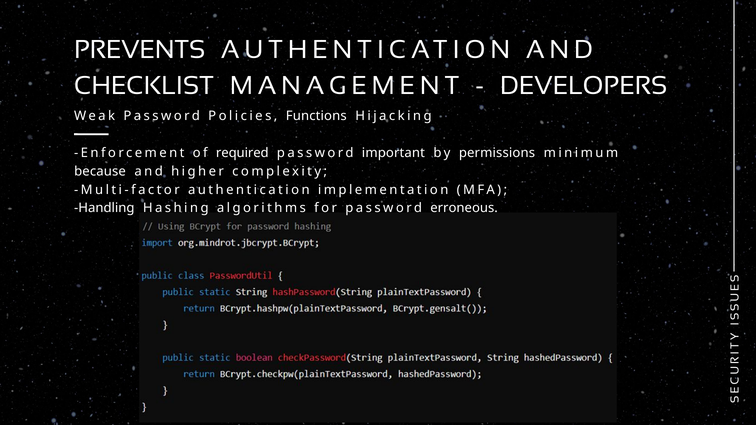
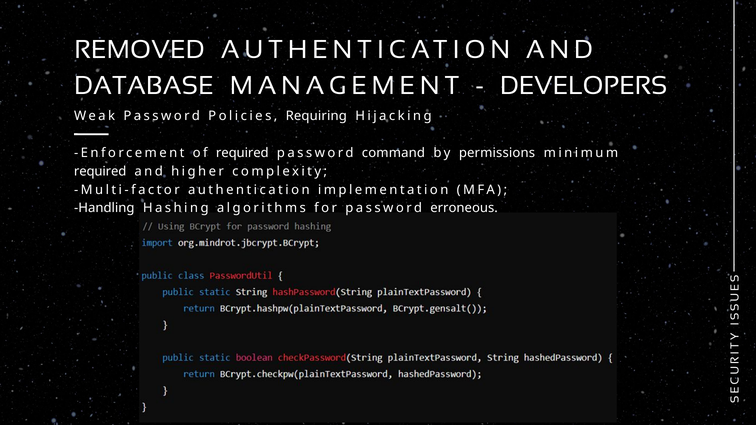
PREVENTS: PREVENTS -> REMOVED
CHECKLIST: CHECKLIST -> DATABASE
Functions: Functions -> Requiring
important: important -> command
because at (100, 171): because -> required
